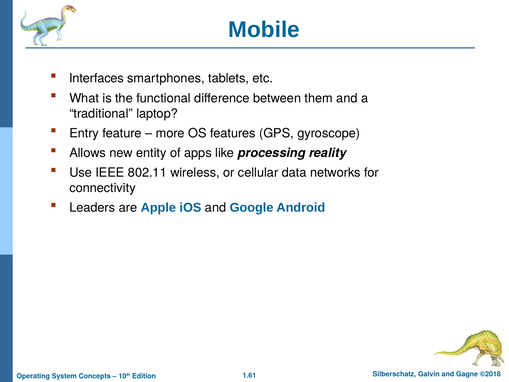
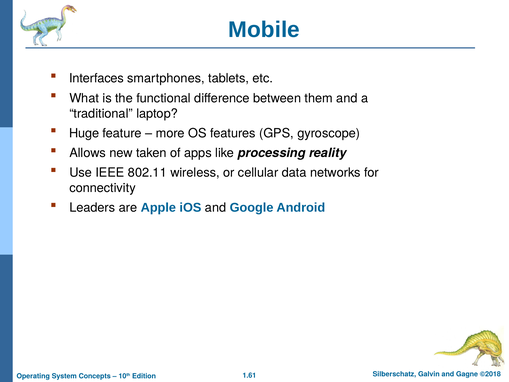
Entry: Entry -> Huge
entity: entity -> taken
